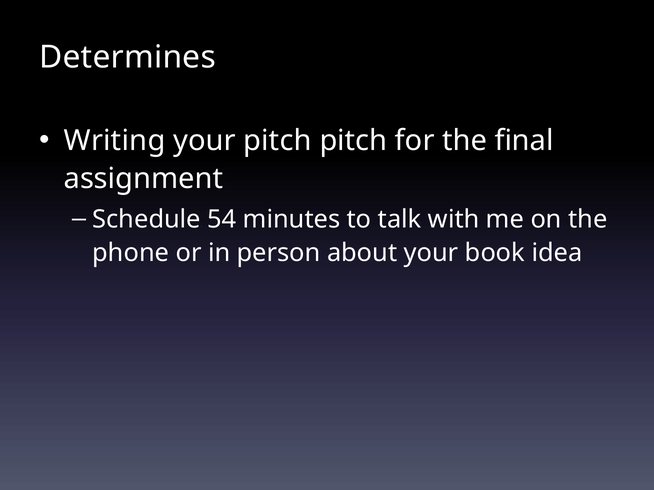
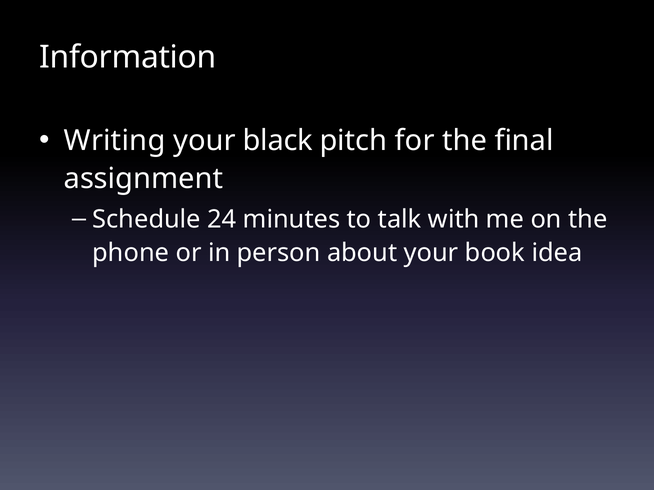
Determines: Determines -> Information
your pitch: pitch -> black
54: 54 -> 24
